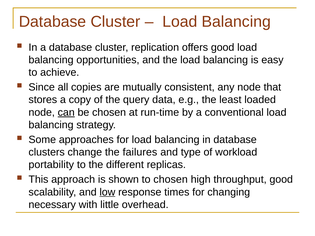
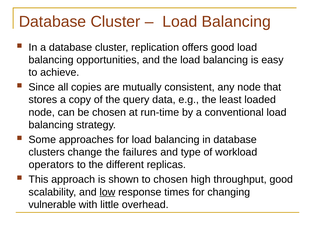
can underline: present -> none
portability: portability -> operators
necessary: necessary -> vulnerable
